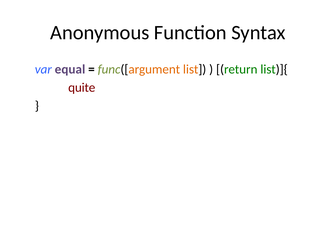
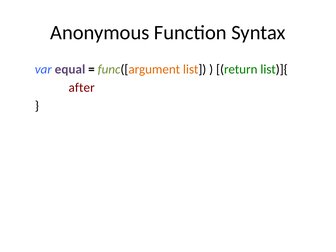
quite: quite -> after
